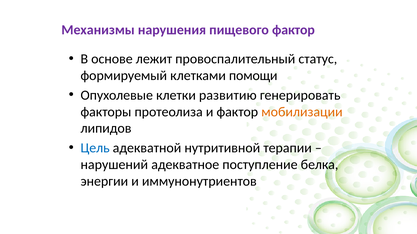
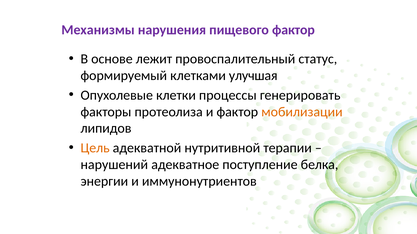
помощи: помощи -> улучшая
развитию: развитию -> процессы
Цель colour: blue -> orange
